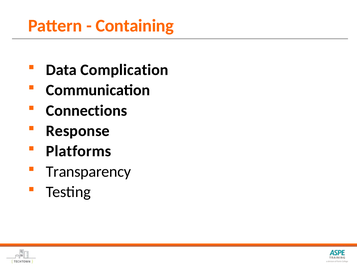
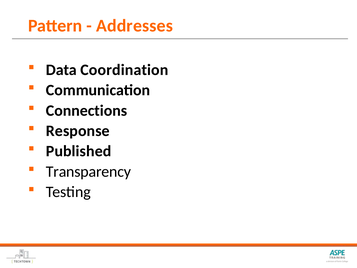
Containing: Containing -> Addresses
Complication: Complication -> Coordination
Platforms: Platforms -> Published
